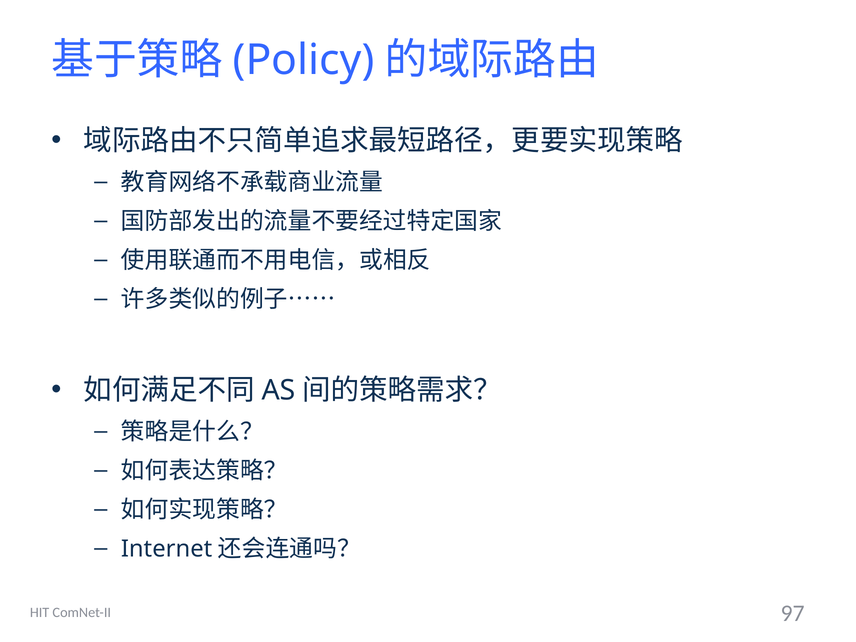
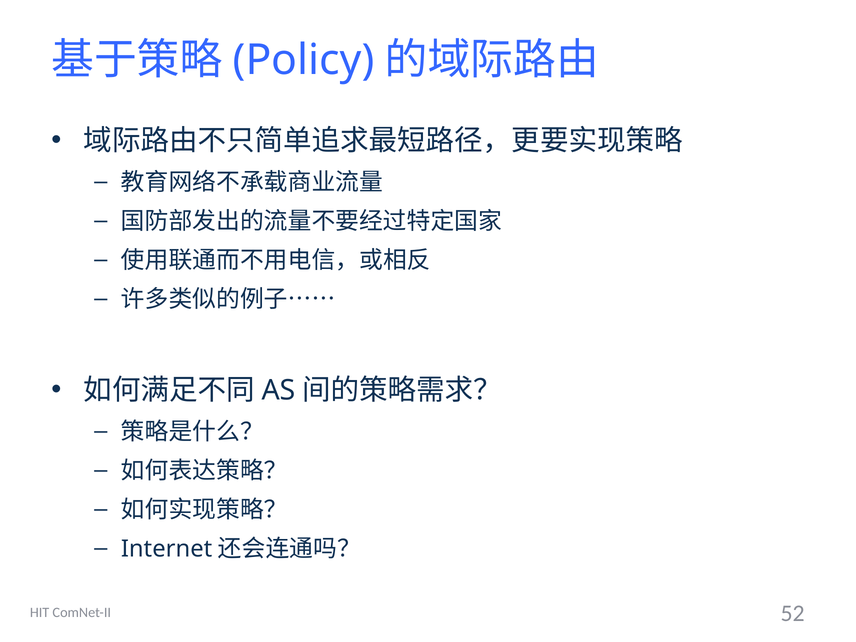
97: 97 -> 52
